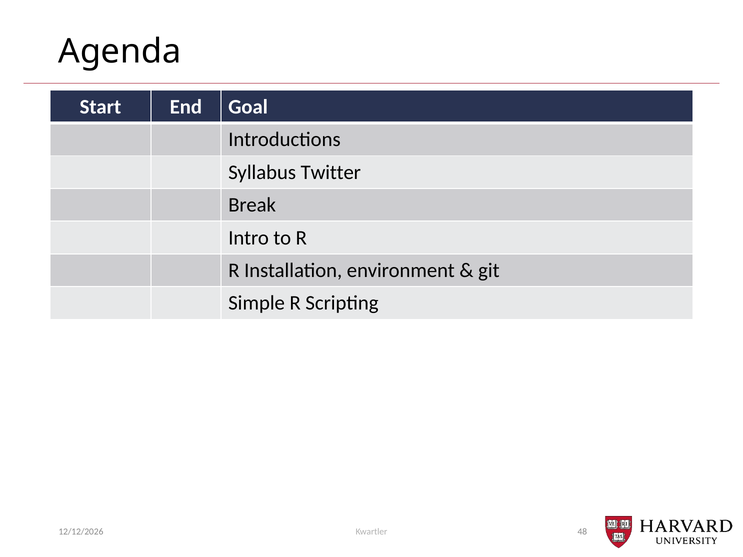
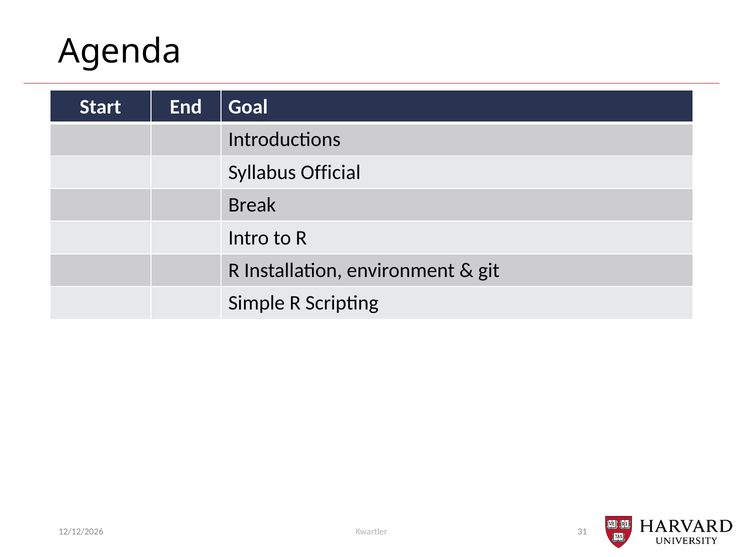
Twitter: Twitter -> Official
48: 48 -> 31
